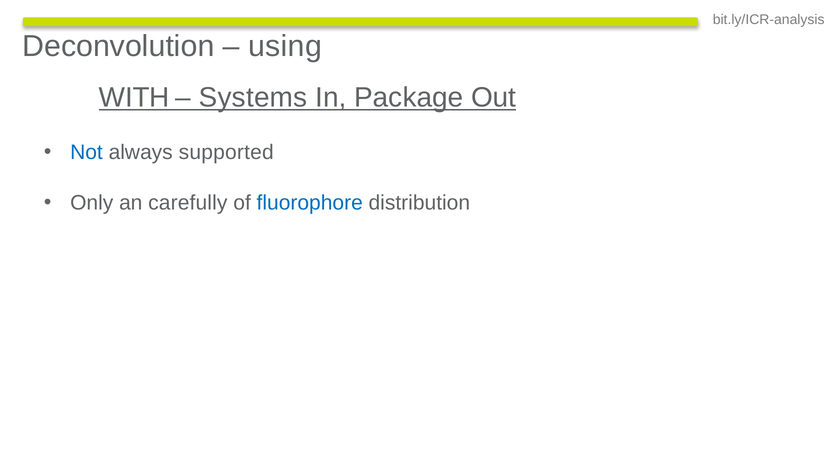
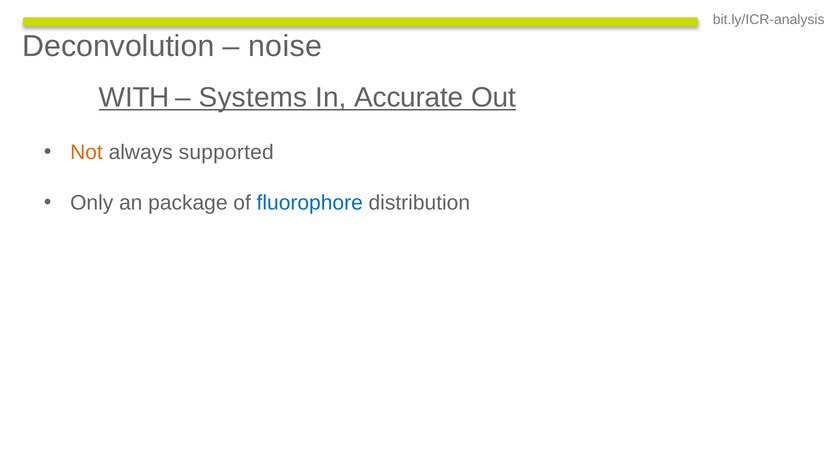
using: using -> noise
Package: Package -> Accurate
Not colour: blue -> orange
carefully: carefully -> package
